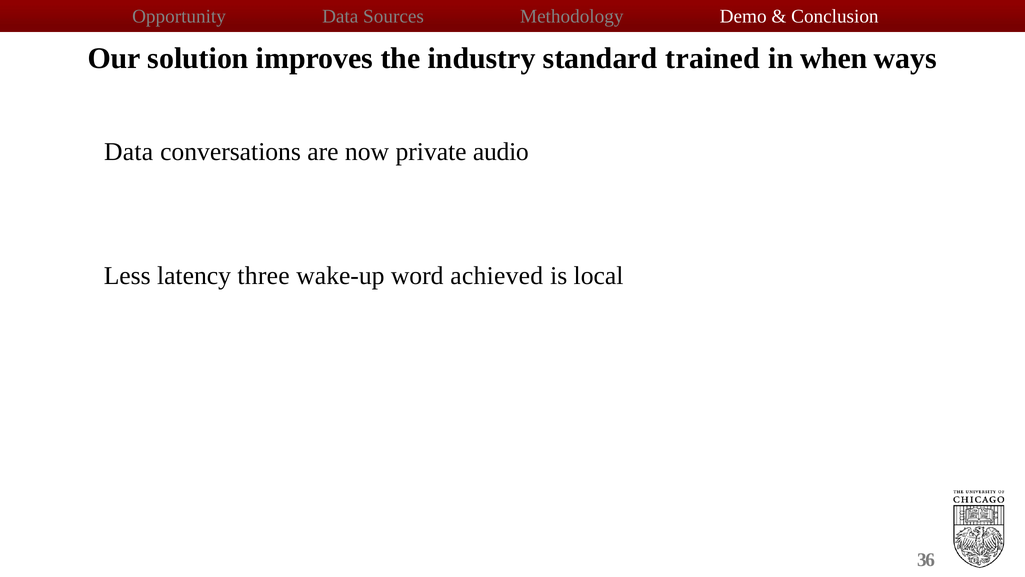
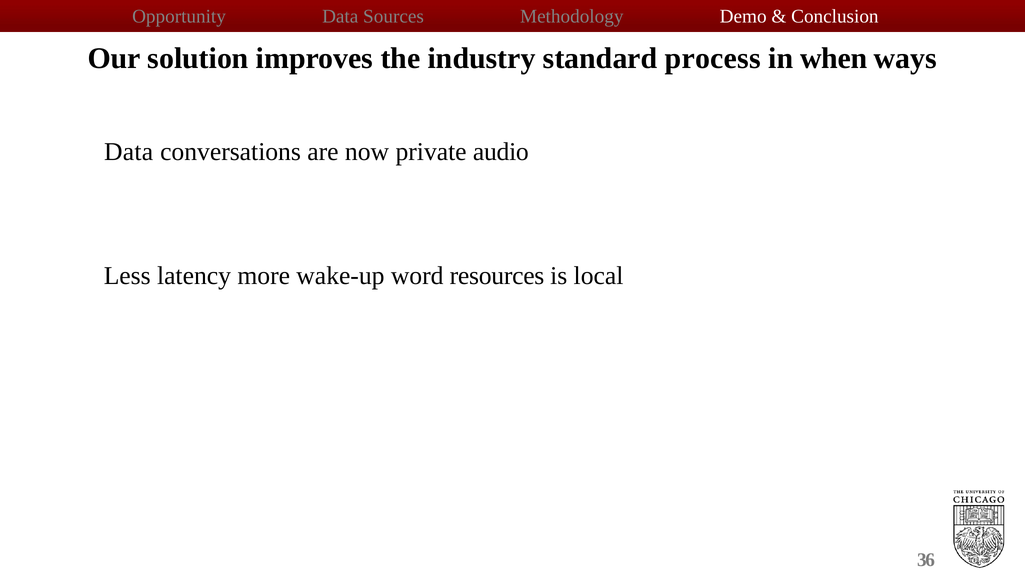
trained: trained -> process
three: three -> more
achieved: achieved -> resources
